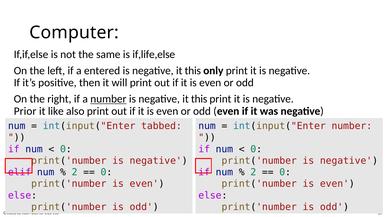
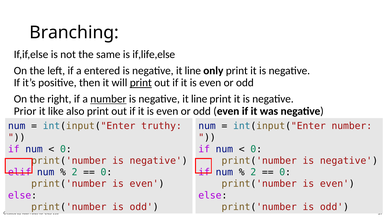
Computer: Computer -> Branching
this at (193, 70): this -> line
print at (141, 83) underline: none -> present
this at (199, 99): this -> line
tabbed: tabbed -> truthy
